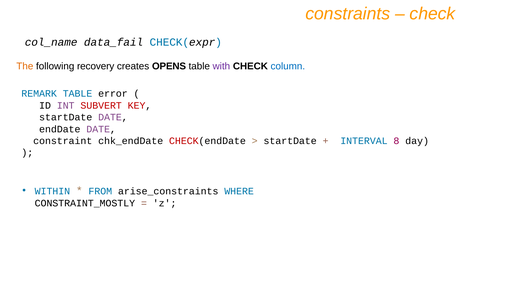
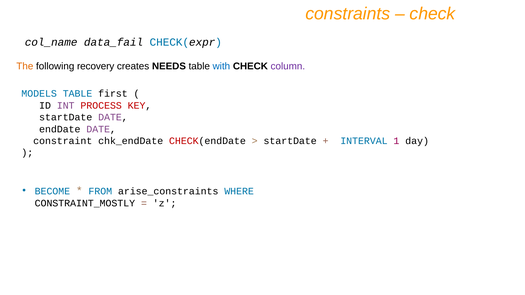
OPENS: OPENS -> NEEDS
with colour: purple -> blue
column colour: blue -> purple
REMARK: REMARK -> MODELS
error: error -> first
SUBVERT: SUBVERT -> PROCESS
8: 8 -> 1
WITHIN: WITHIN -> BECOME
